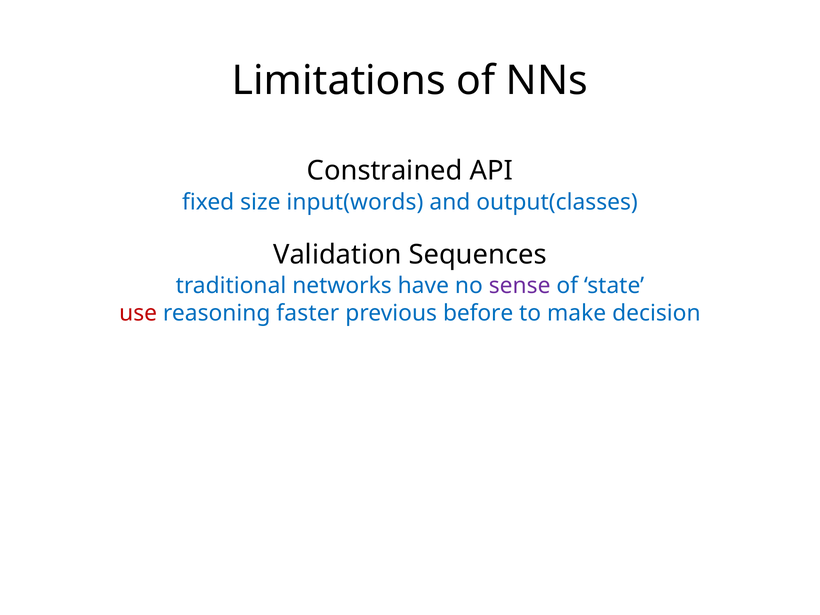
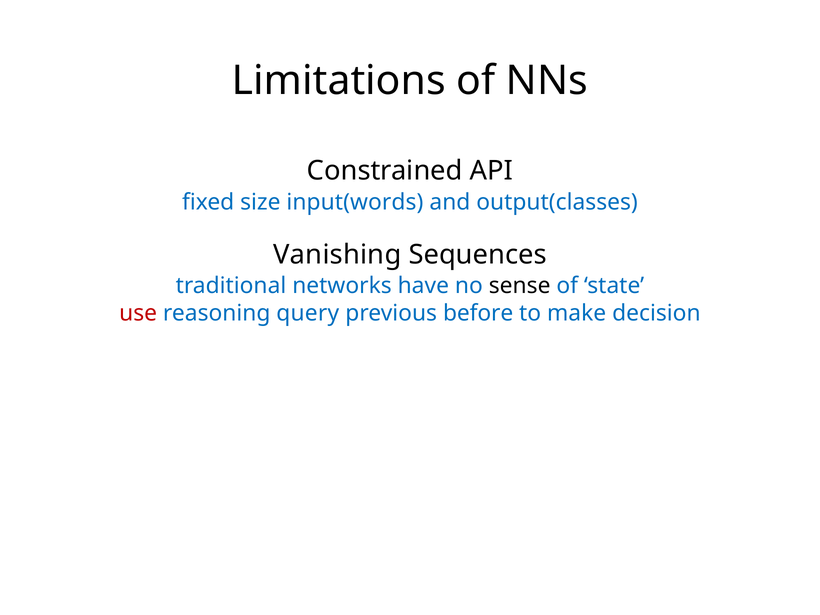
Validation: Validation -> Vanishing
sense colour: purple -> black
faster: faster -> query
